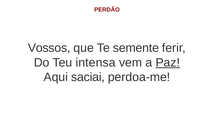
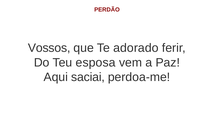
semente: semente -> adorado
intensa: intensa -> esposa
Paz underline: present -> none
